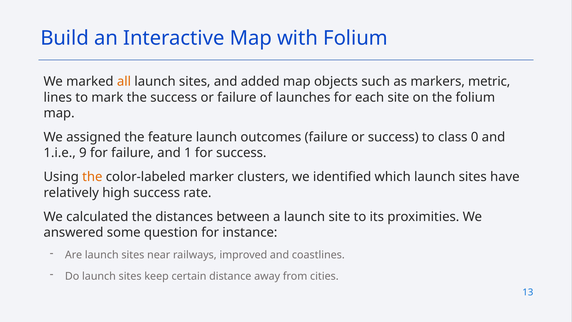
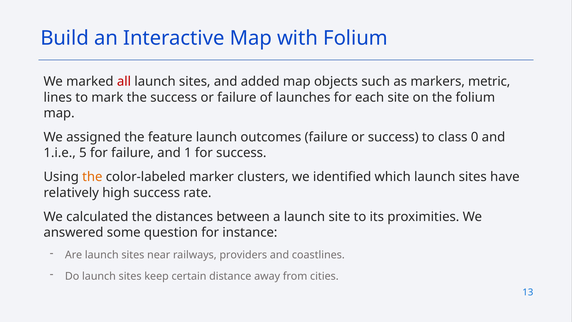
all colour: orange -> red
9: 9 -> 5
improved: improved -> providers
